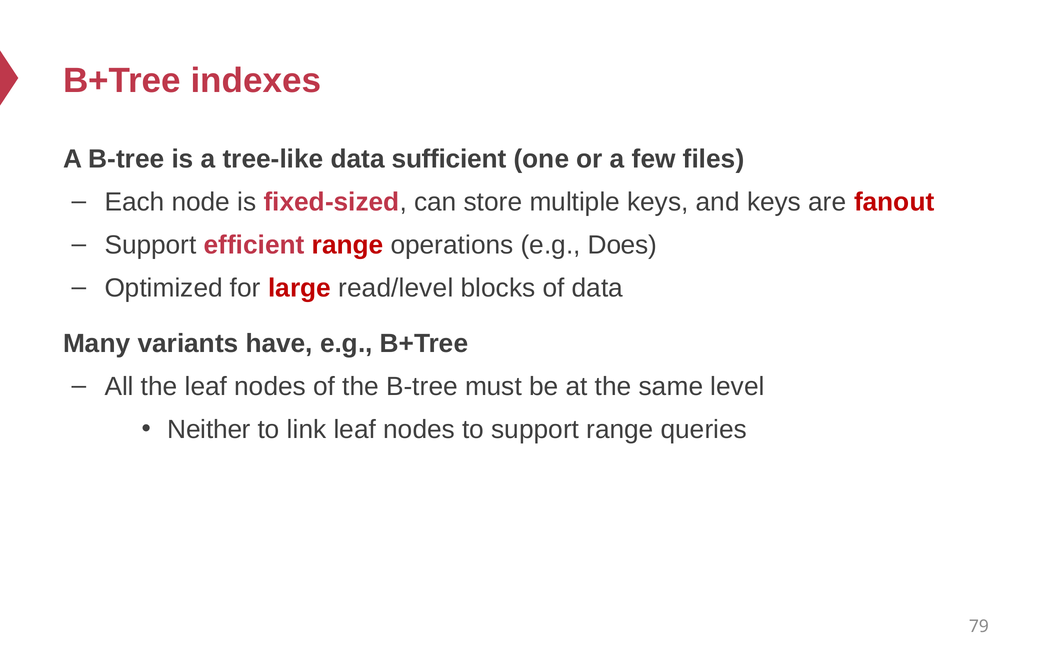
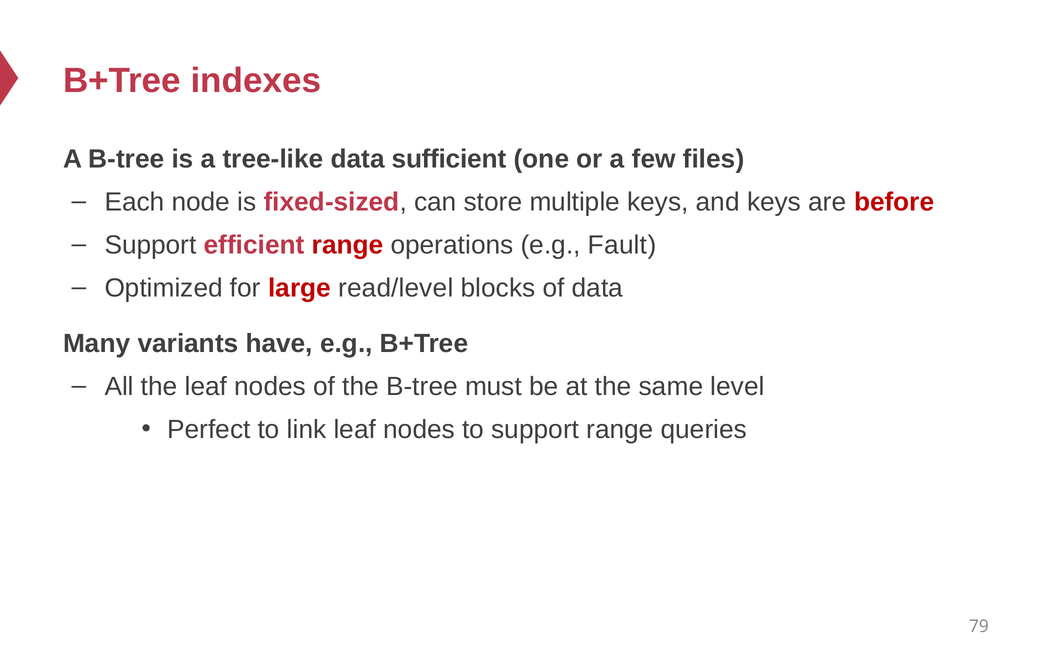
fanout: fanout -> before
Does: Does -> Fault
Neither: Neither -> Perfect
